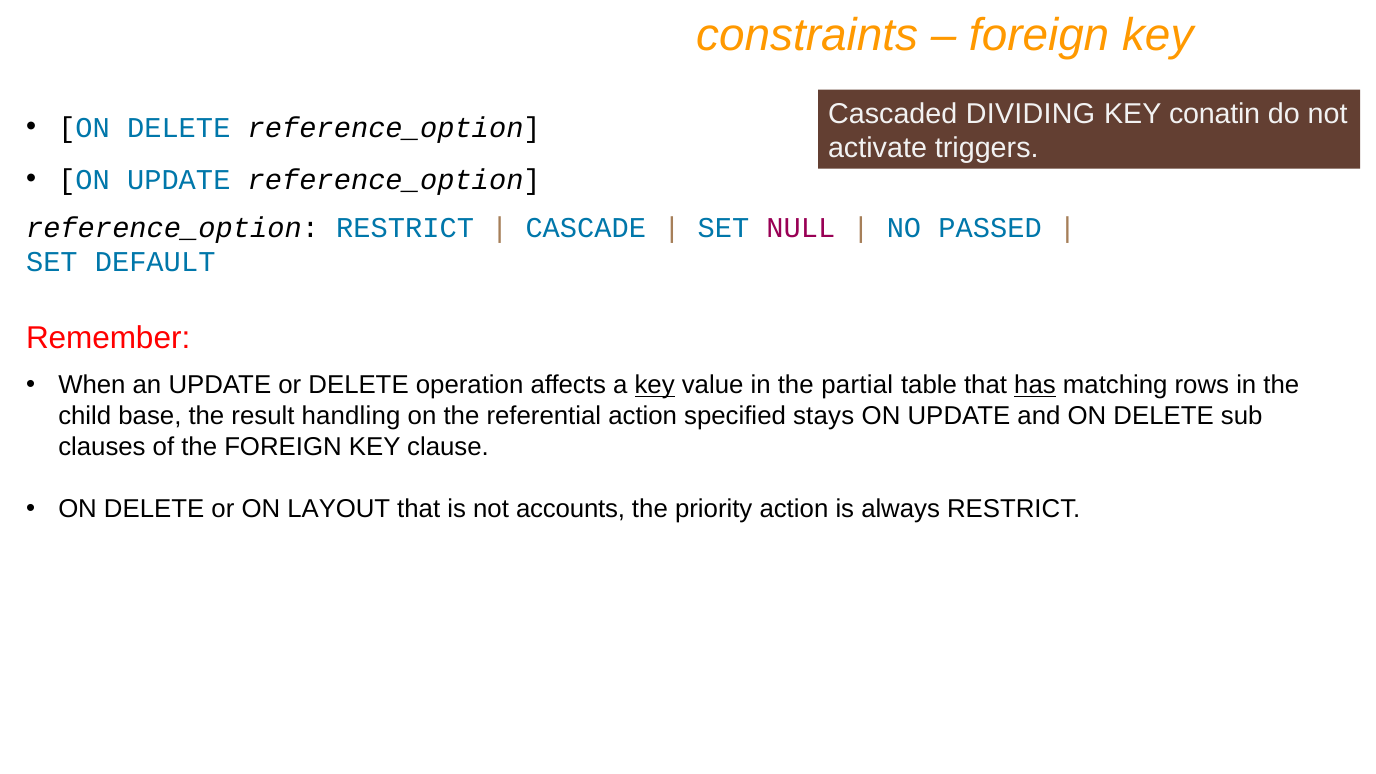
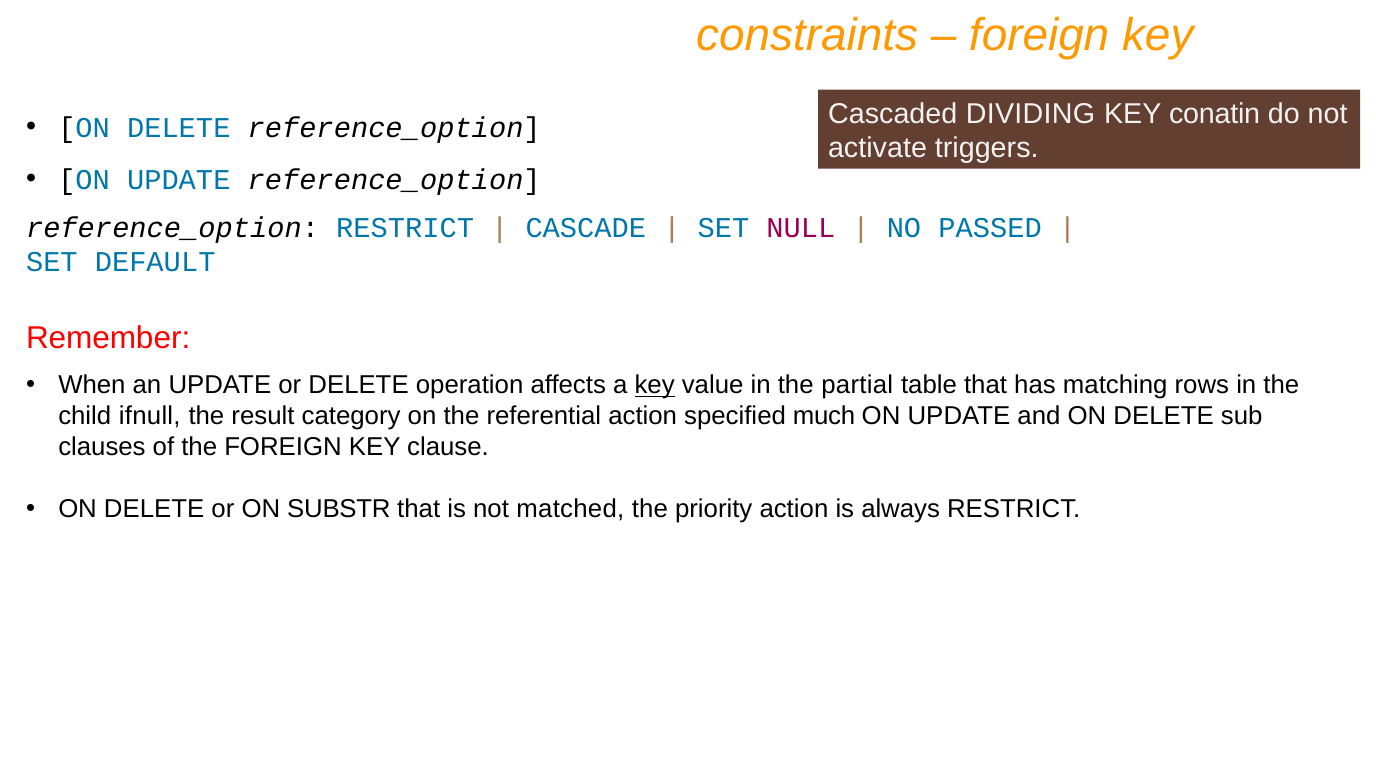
has underline: present -> none
base: base -> ifnull
handling: handling -> category
stays: stays -> much
LAYOUT: LAYOUT -> SUBSTR
accounts: accounts -> matched
